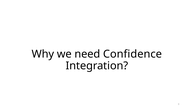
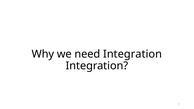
need Confidence: Confidence -> Integration
